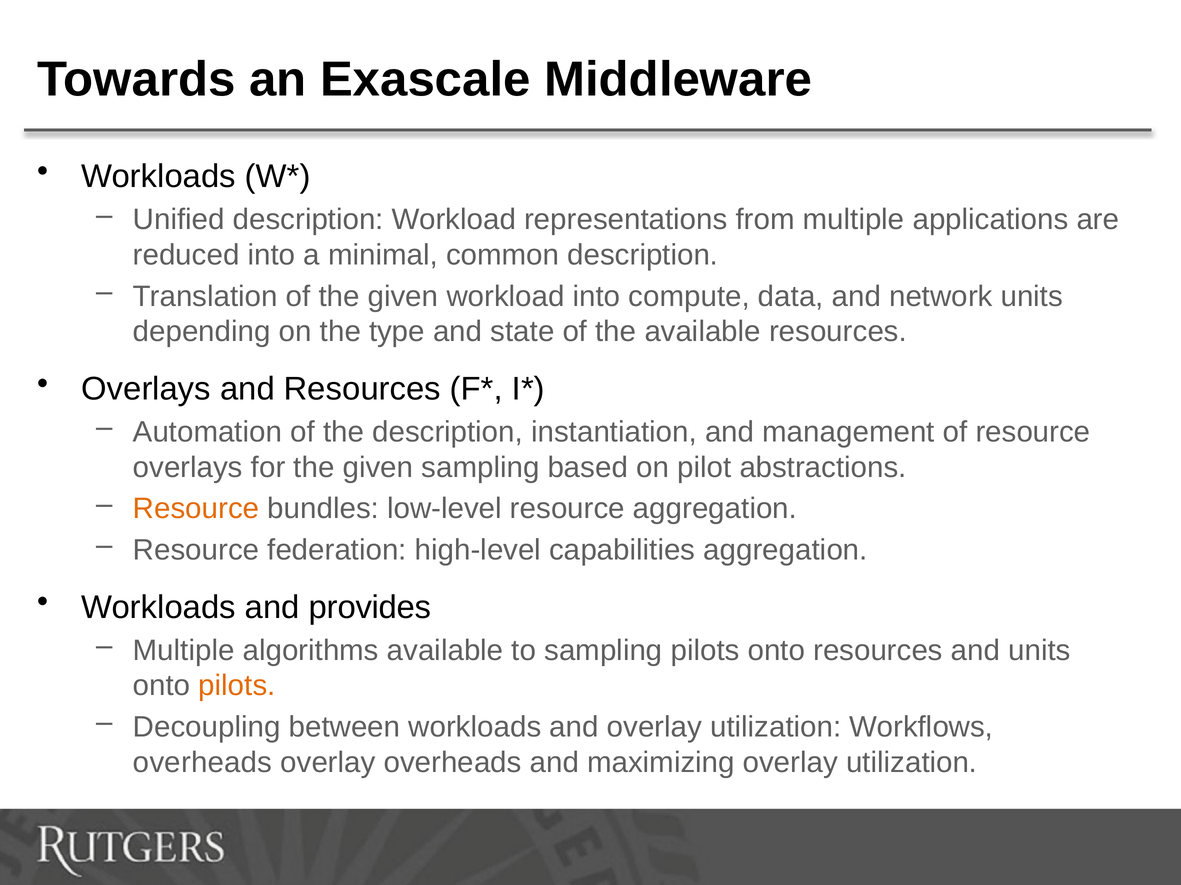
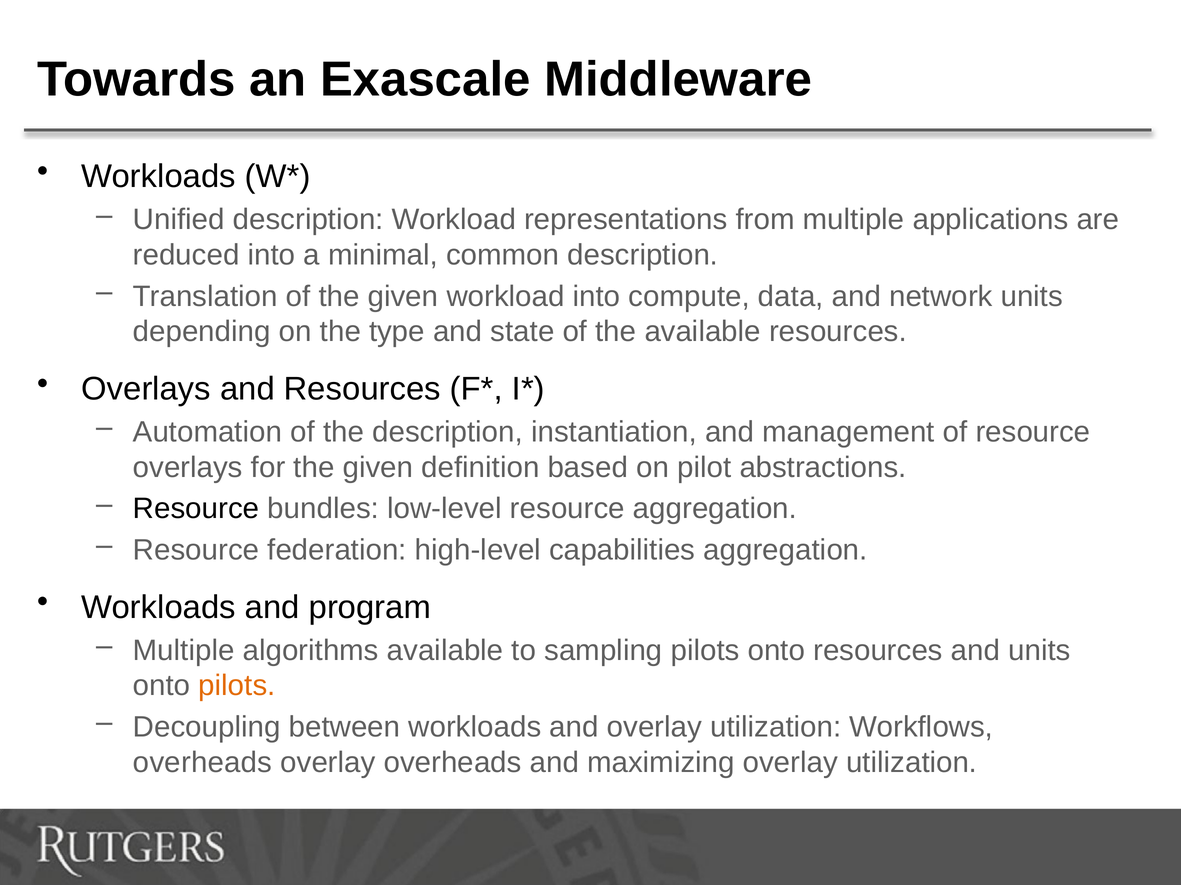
given sampling: sampling -> definition
Resource at (196, 509) colour: orange -> black
provides: provides -> program
